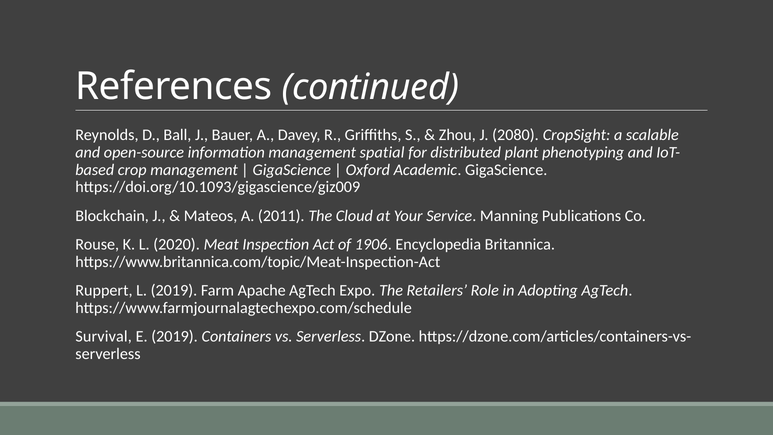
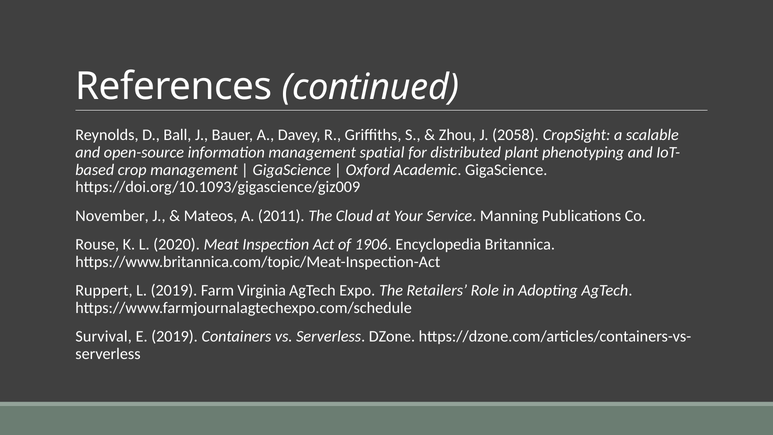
2080: 2080 -> 2058
Blockchain: Blockchain -> November
Apache: Apache -> Virginia
